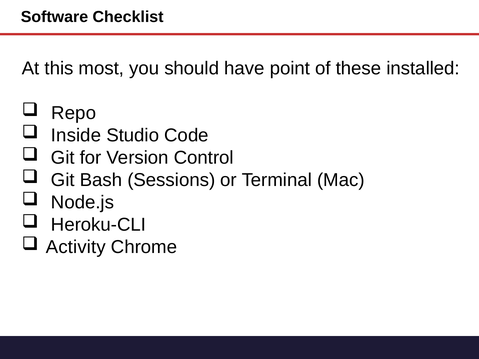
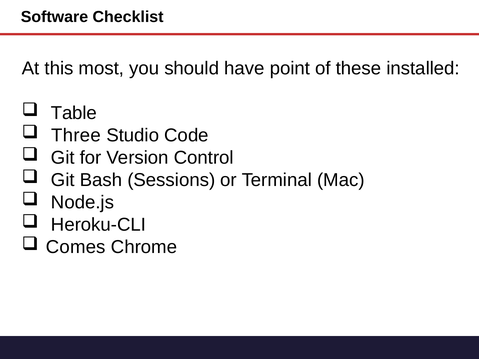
Repo: Repo -> Table
Inside: Inside -> Three
Activity: Activity -> Comes
